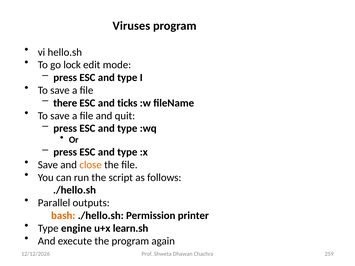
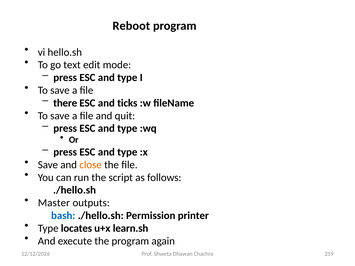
Viruses: Viruses -> Reboot
lock: lock -> text
Parallel: Parallel -> Master
bash colour: orange -> blue
engine: engine -> locates
